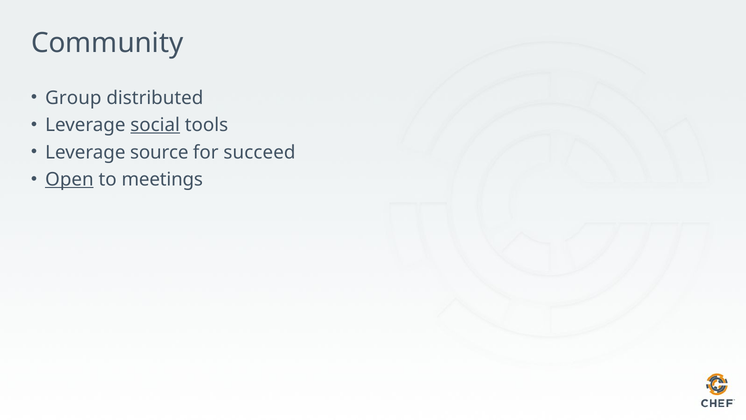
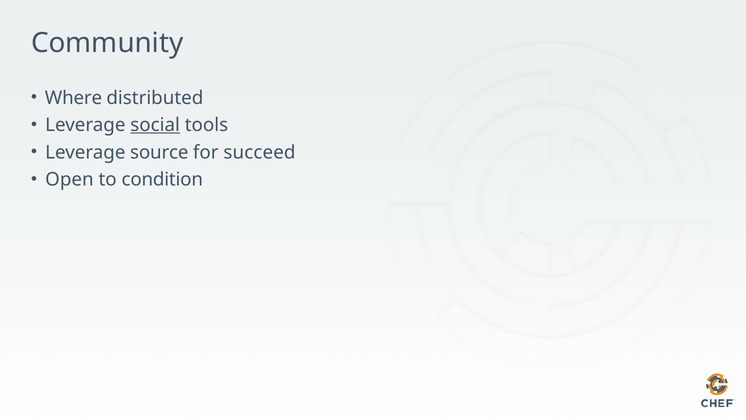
Group: Group -> Where
Open underline: present -> none
meetings: meetings -> condition
